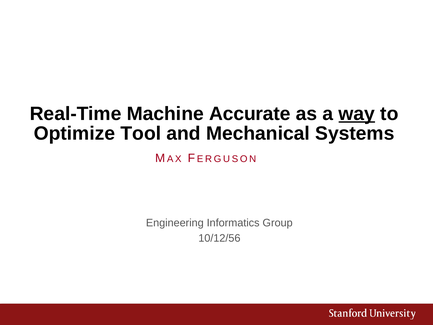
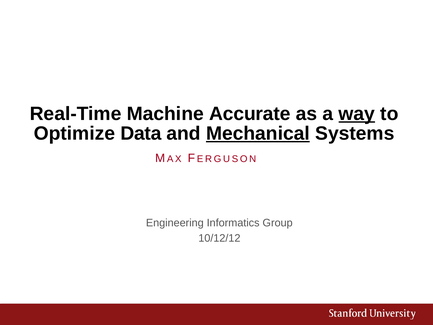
Tool: Tool -> Data
Mechanical underline: none -> present
10/12/56: 10/12/56 -> 10/12/12
